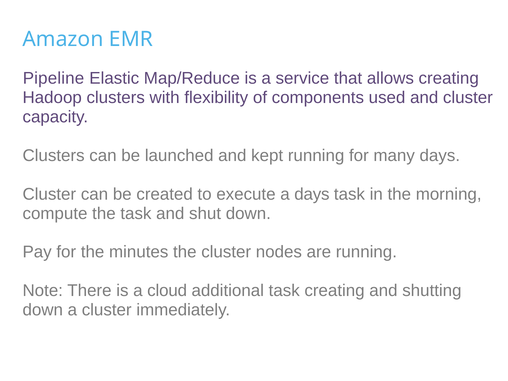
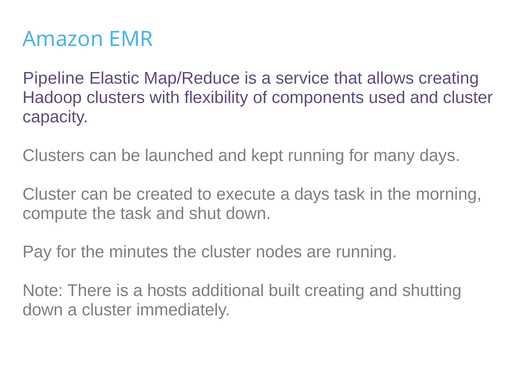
cloud: cloud -> hosts
additional task: task -> built
